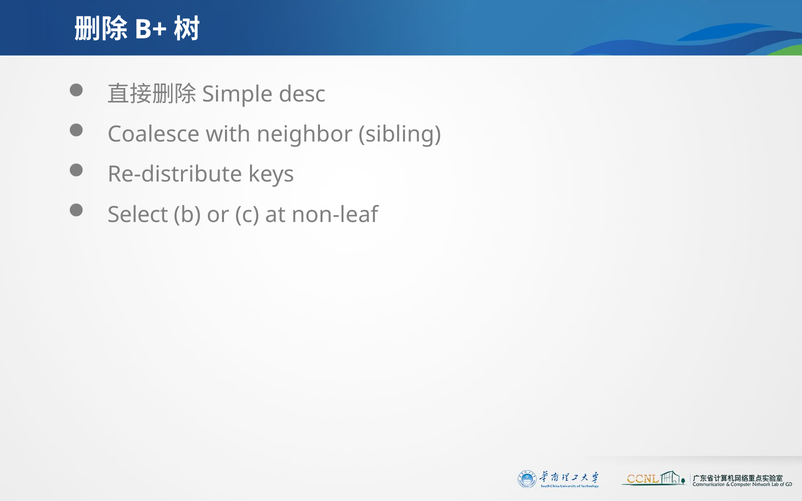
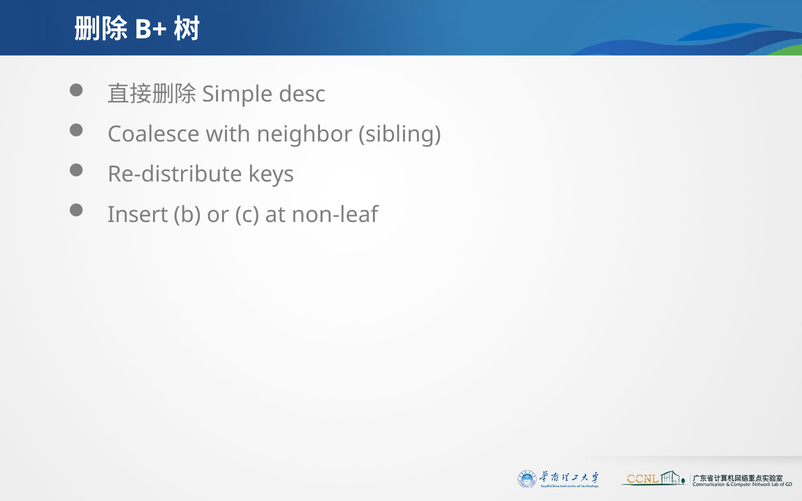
Select: Select -> Insert
